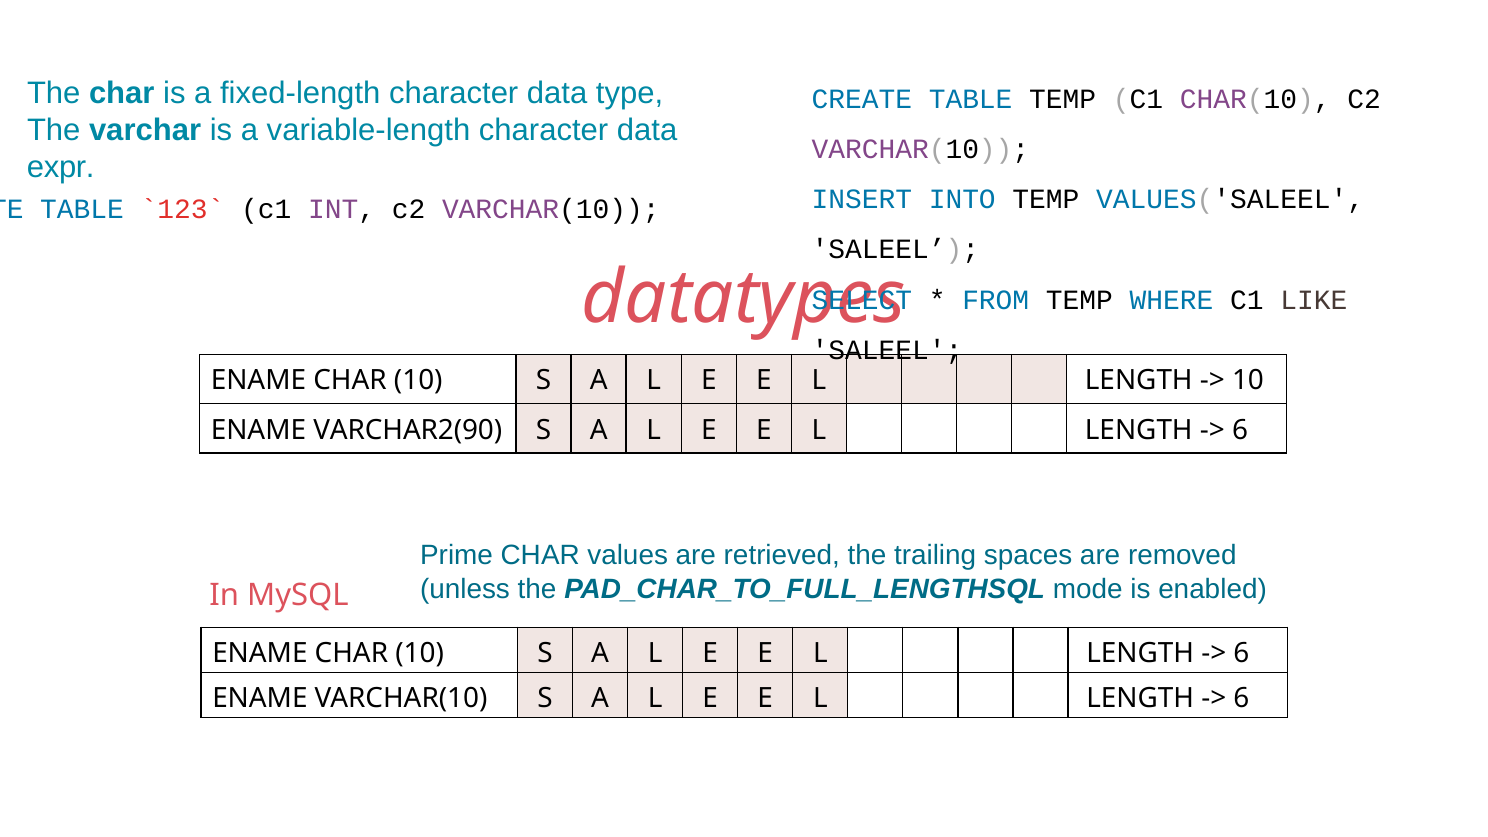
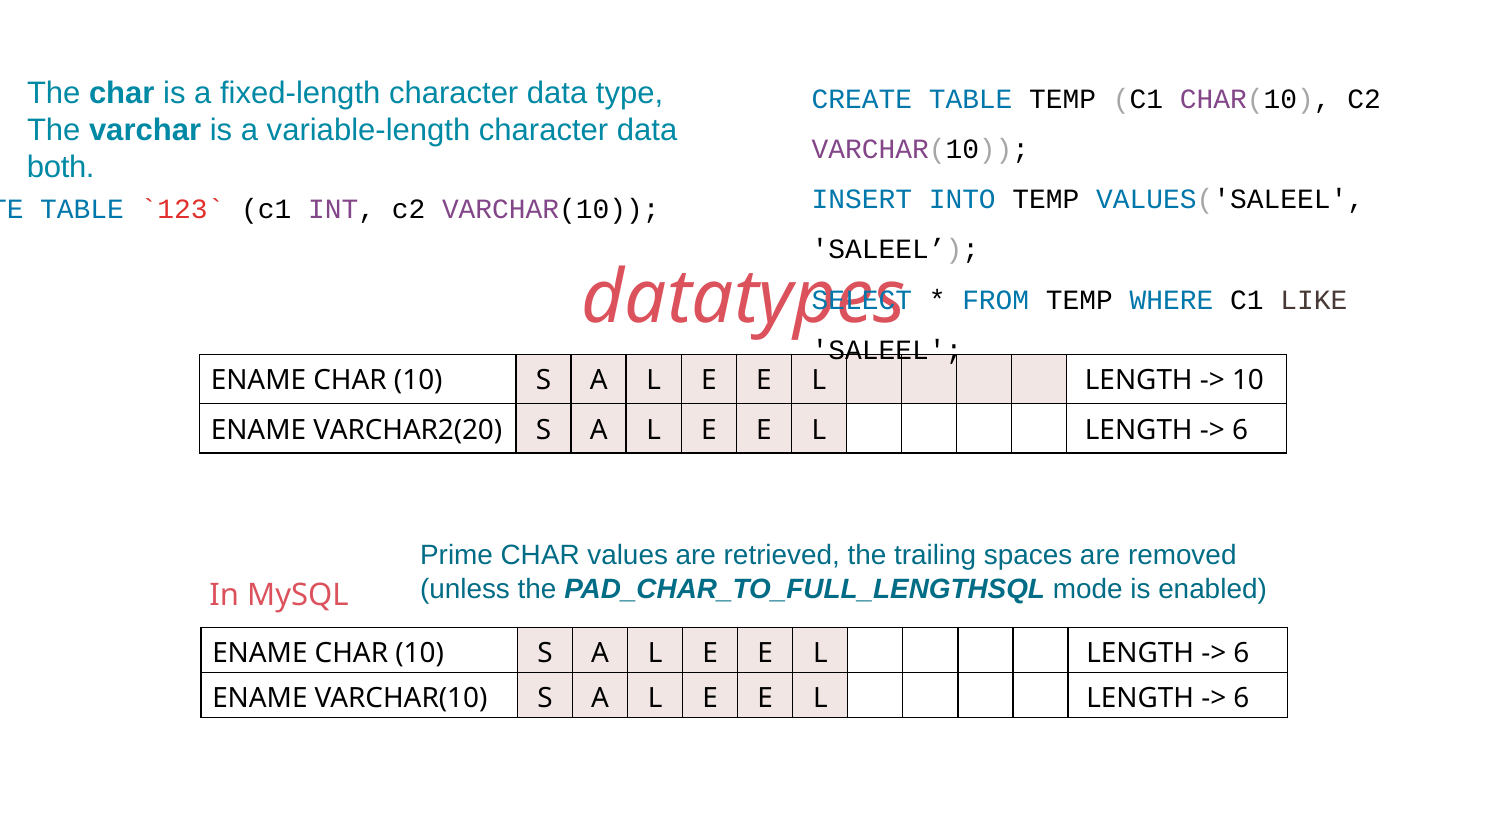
expr: expr -> both
VARCHAR2(90: VARCHAR2(90 -> VARCHAR2(20
